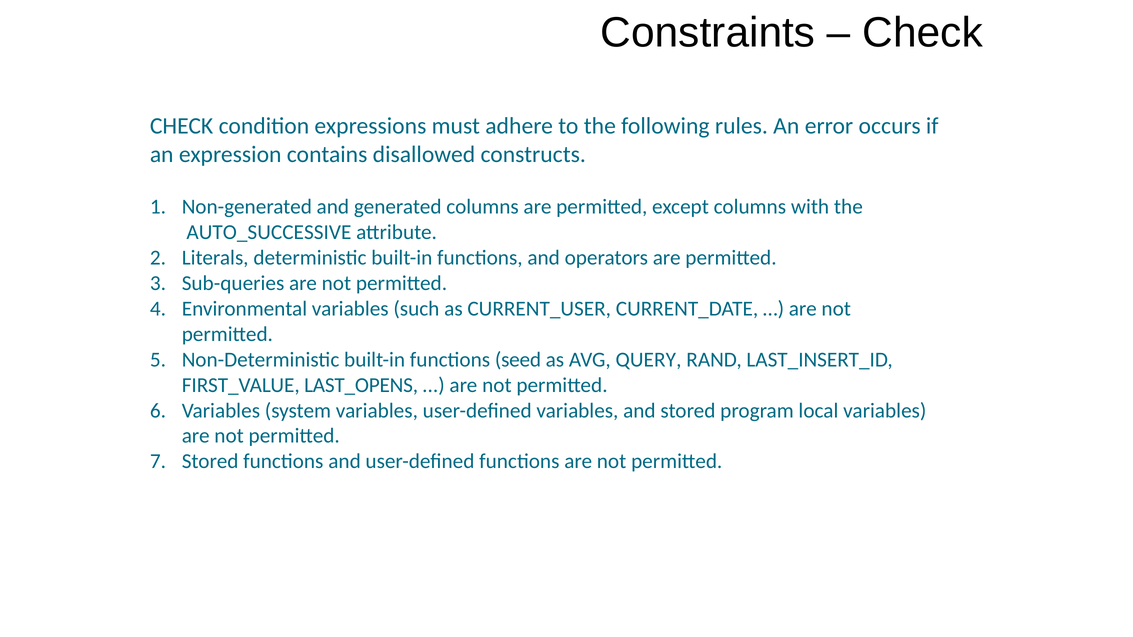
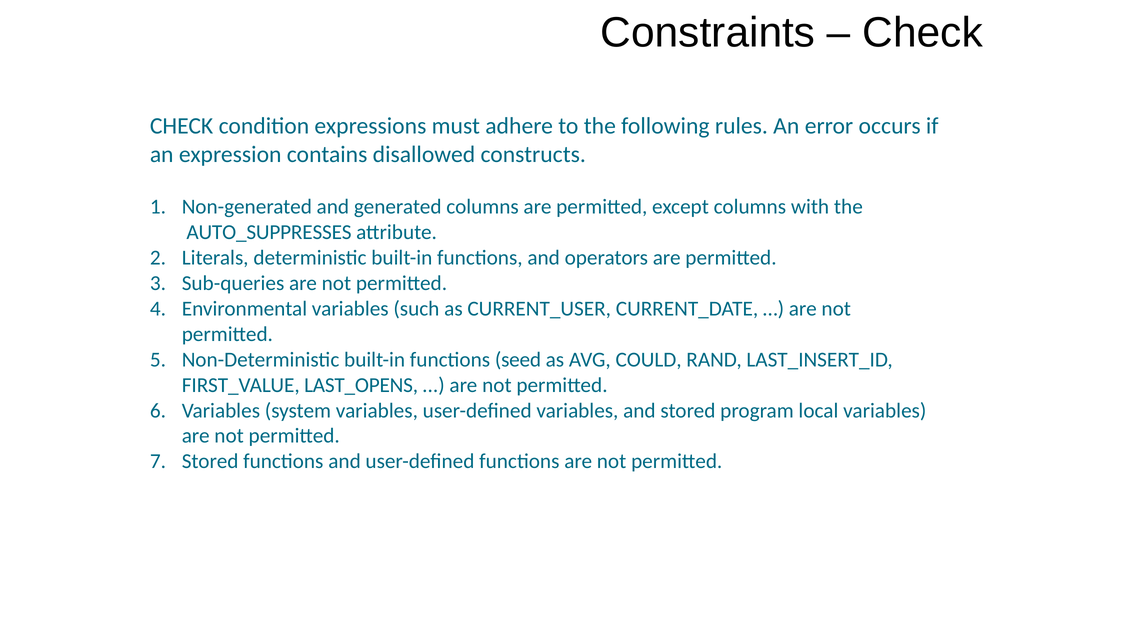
AUTO_SUCCESSIVE: AUTO_SUCCESSIVE -> AUTO_SUPPRESSES
QUERY: QUERY -> COULD
